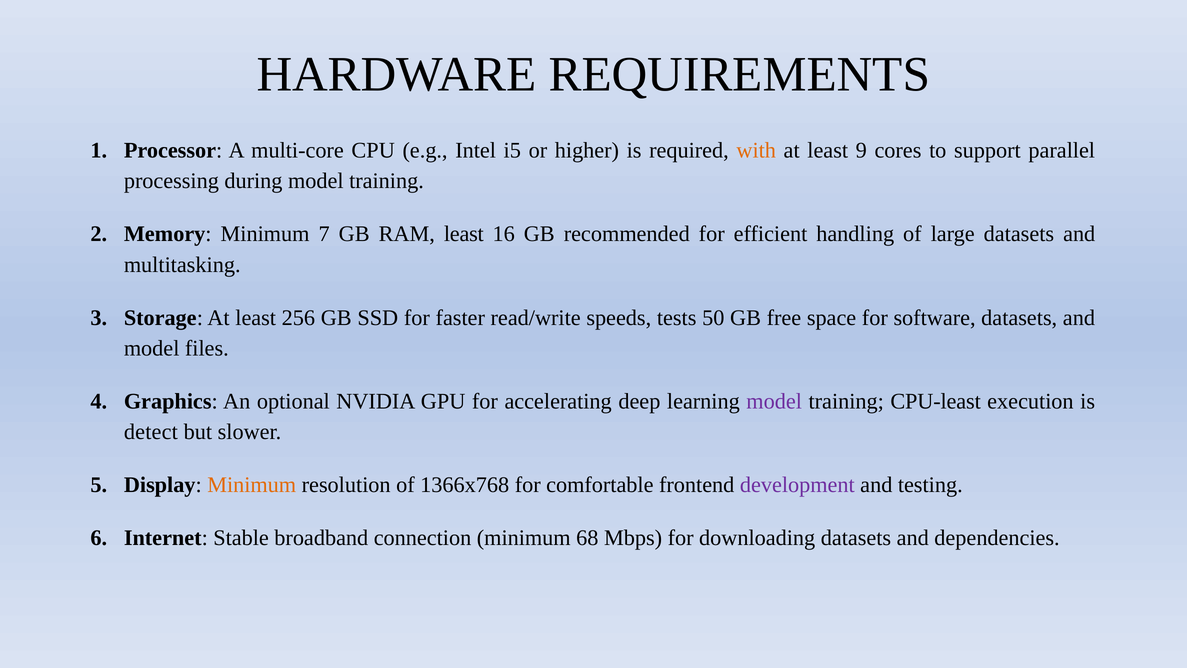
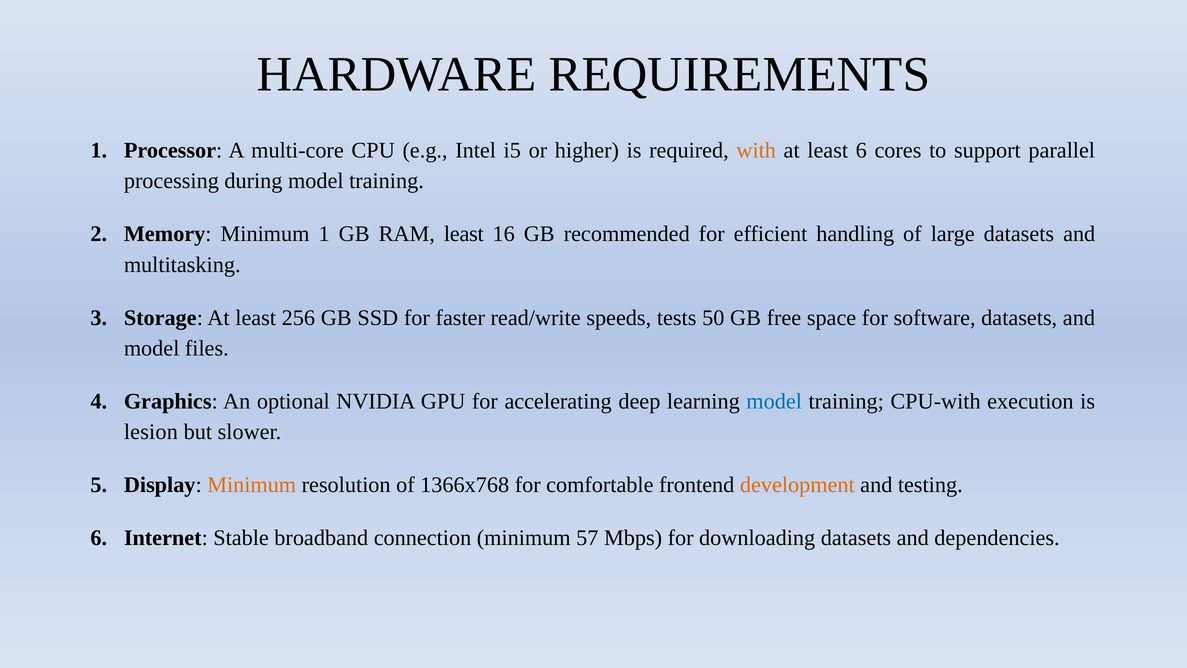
least 9: 9 -> 6
Minimum 7: 7 -> 1
model at (774, 401) colour: purple -> blue
CPU-least: CPU-least -> CPU-with
detect: detect -> lesion
development colour: purple -> orange
68: 68 -> 57
